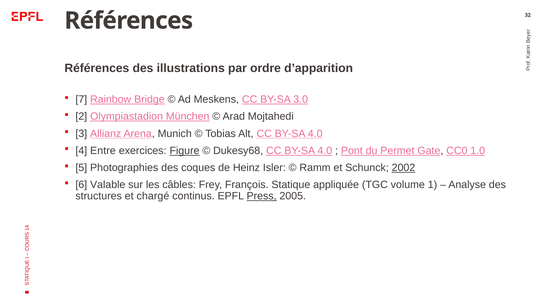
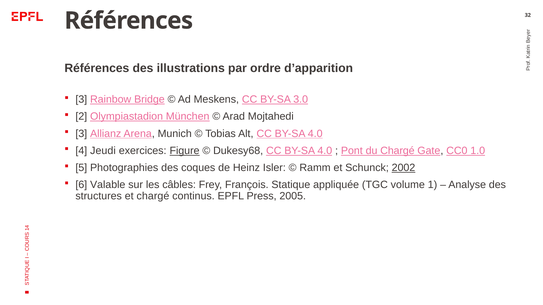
7 at (81, 100): 7 -> 3
Entre: Entre -> Jeudi
du Permet: Permet -> Chargé
Press underline: present -> none
